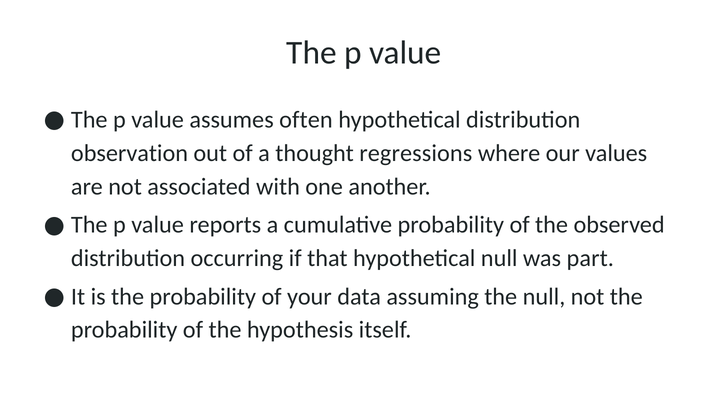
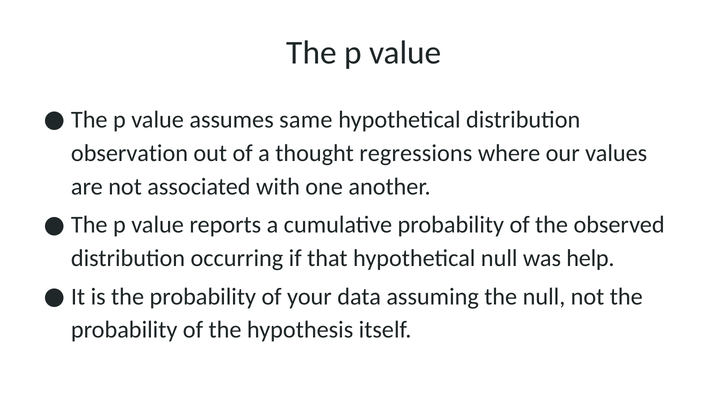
often: often -> same
part: part -> help
